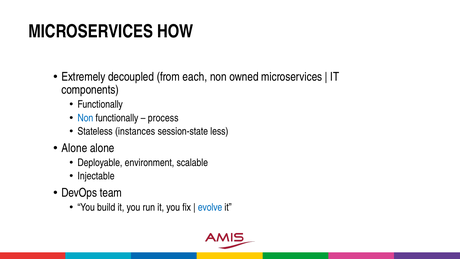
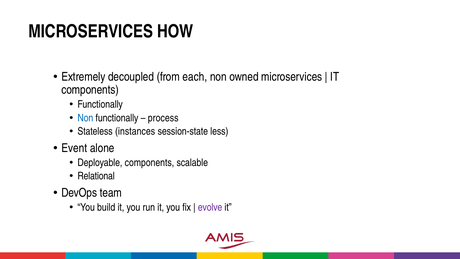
Alone at (74, 148): Alone -> Event
Deployable environment: environment -> components
Injectable: Injectable -> Relational
evolve colour: blue -> purple
